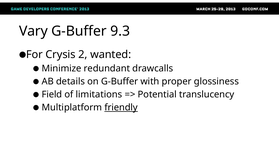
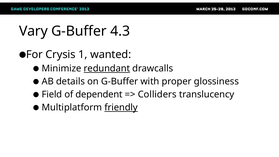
9.3: 9.3 -> 4.3
2: 2 -> 1
redundant underline: none -> present
limitations: limitations -> dependent
Potential: Potential -> Colliders
